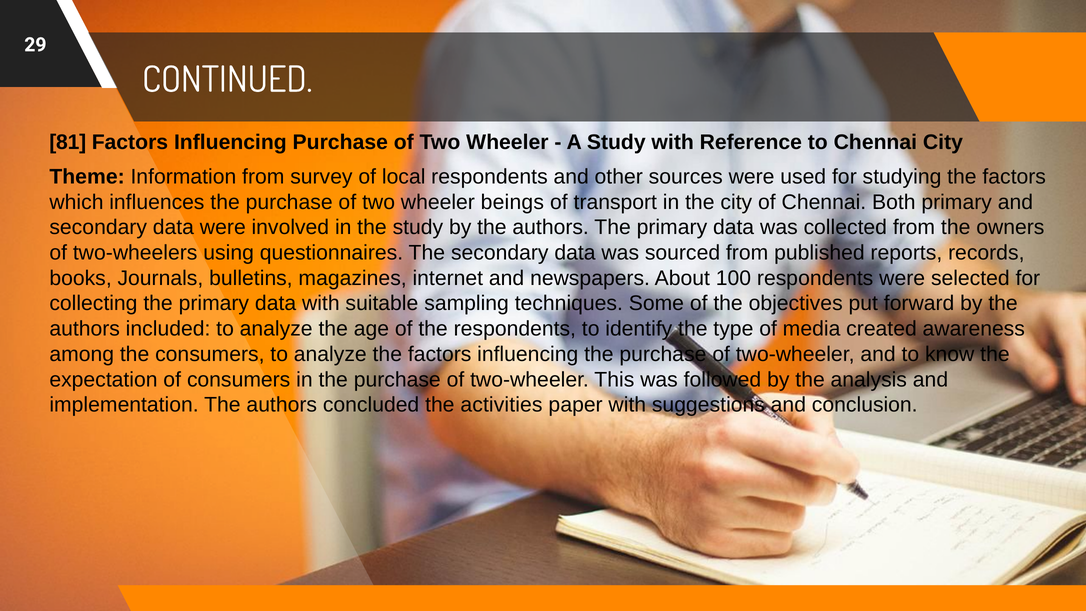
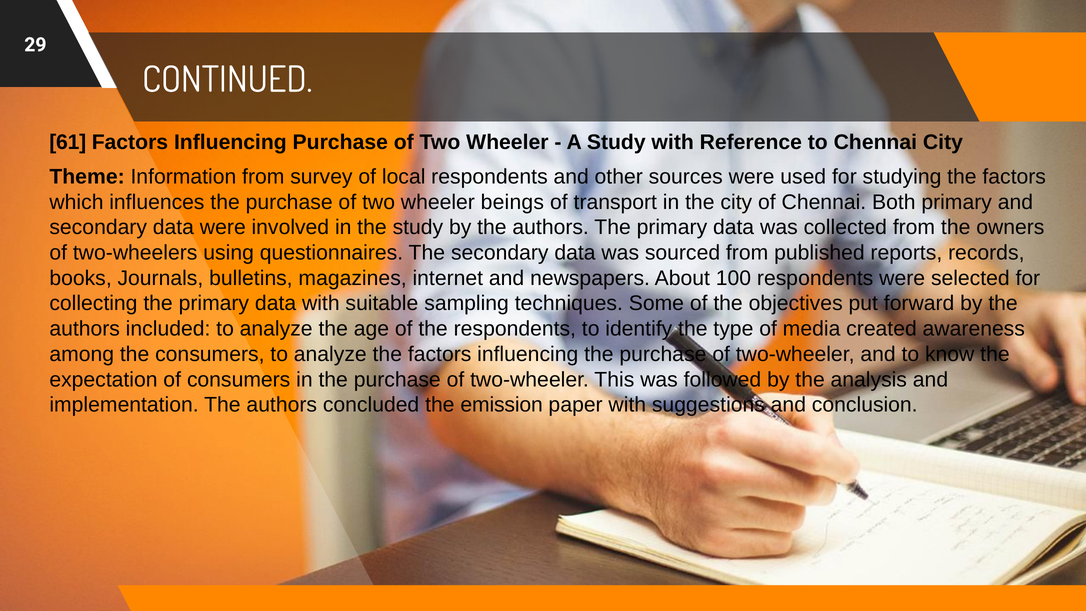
81: 81 -> 61
activities: activities -> emission
